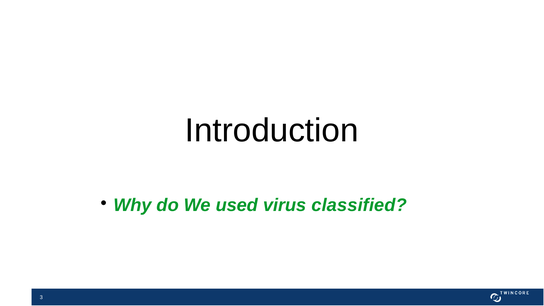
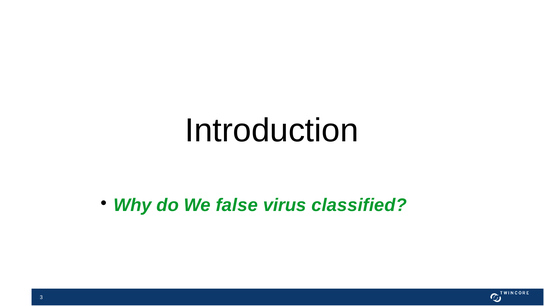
used: used -> false
